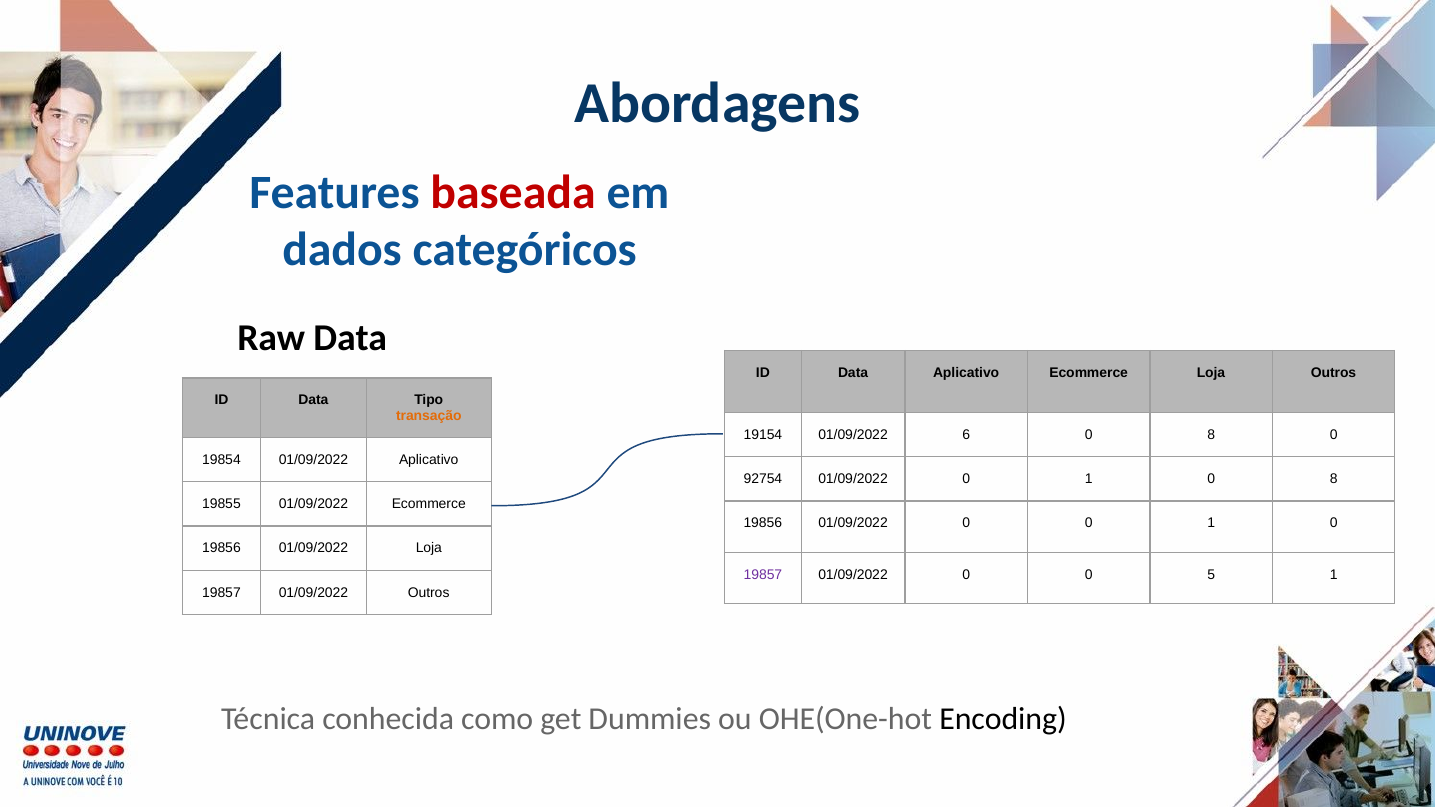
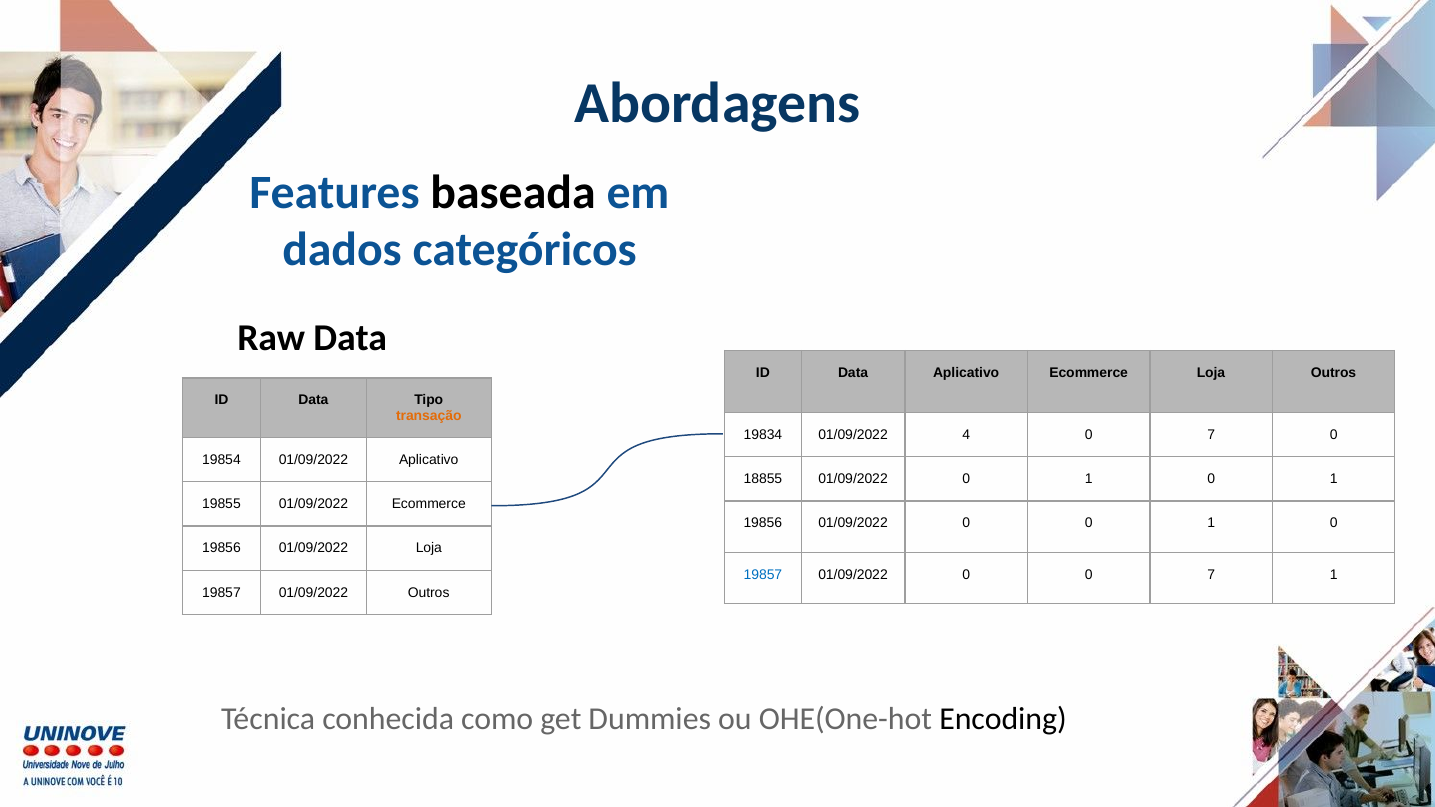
baseada colour: red -> black
19154: 19154 -> 19834
6: 6 -> 4
8 at (1211, 435): 8 -> 7
92754: 92754 -> 18855
1 0 8: 8 -> 1
19857 at (763, 575) colour: purple -> blue
0 0 5: 5 -> 7
